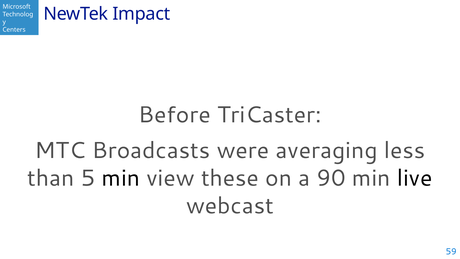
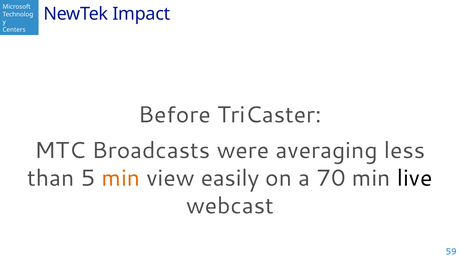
min at (121, 178) colour: black -> orange
these: these -> easily
90: 90 -> 70
